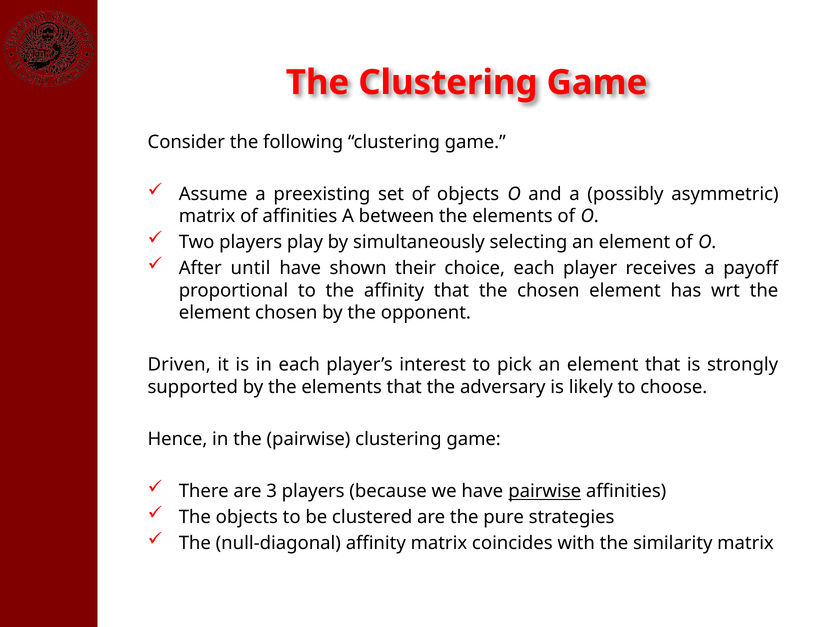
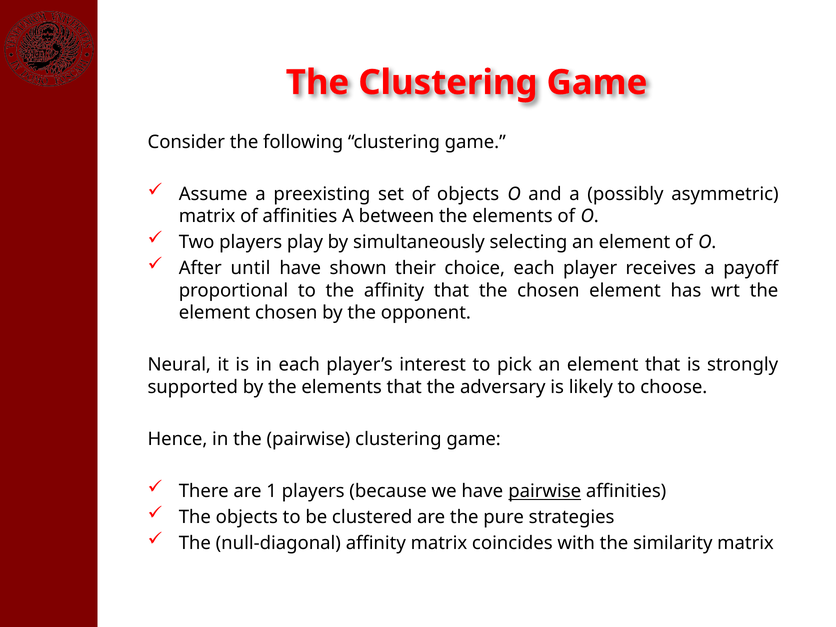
Driven: Driven -> Neural
3: 3 -> 1
